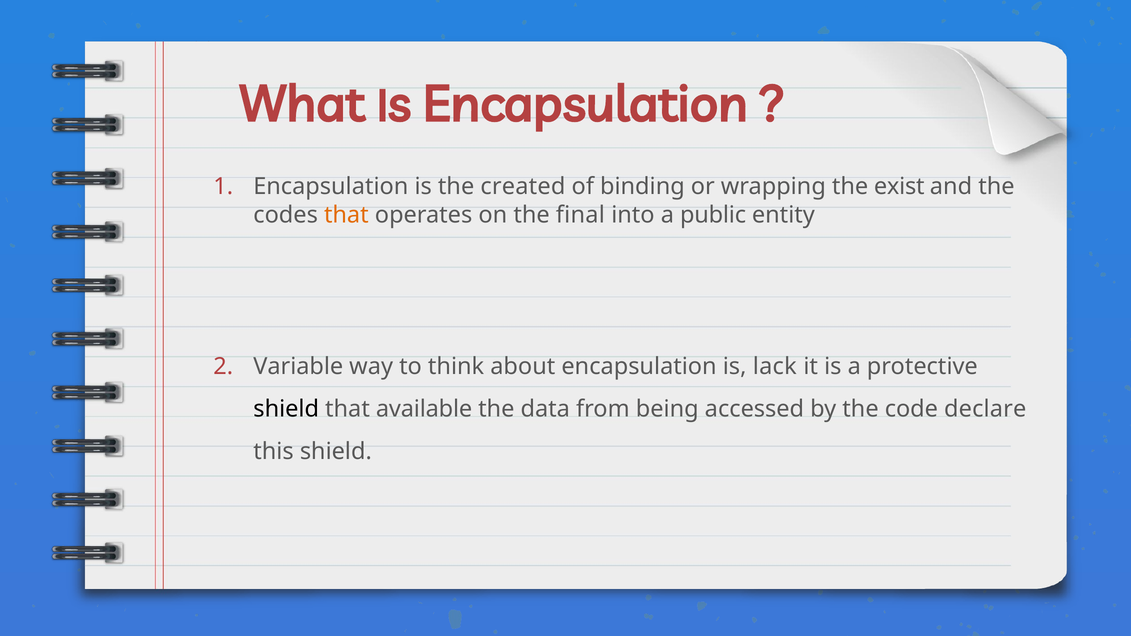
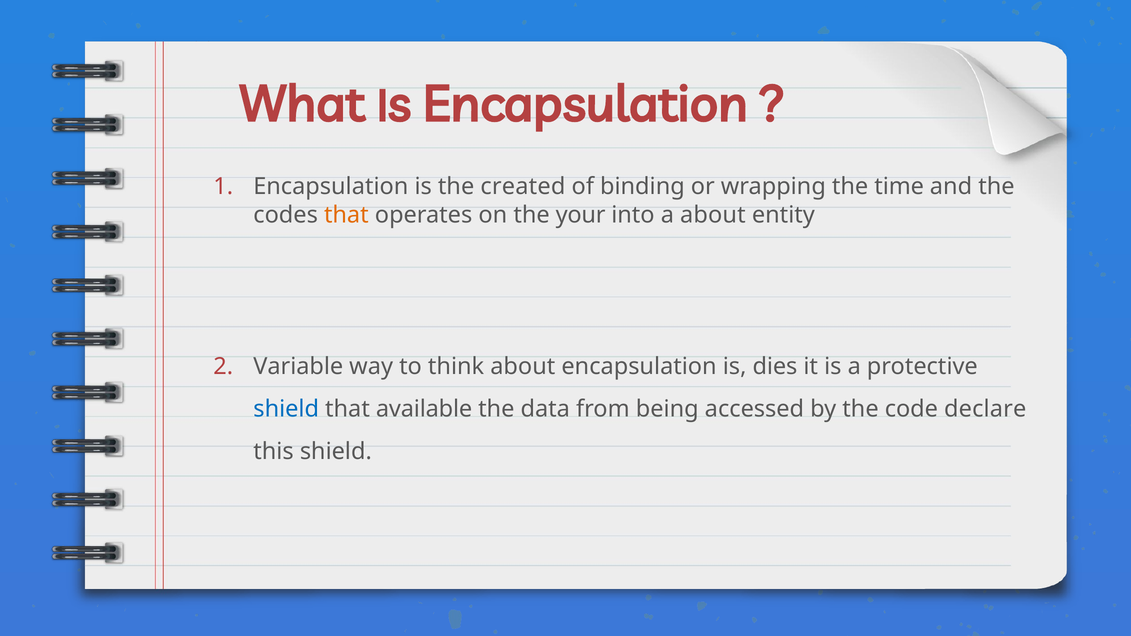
exist: exist -> time
final: final -> your
a public: public -> about
lack: lack -> dies
shield at (286, 409) colour: black -> blue
